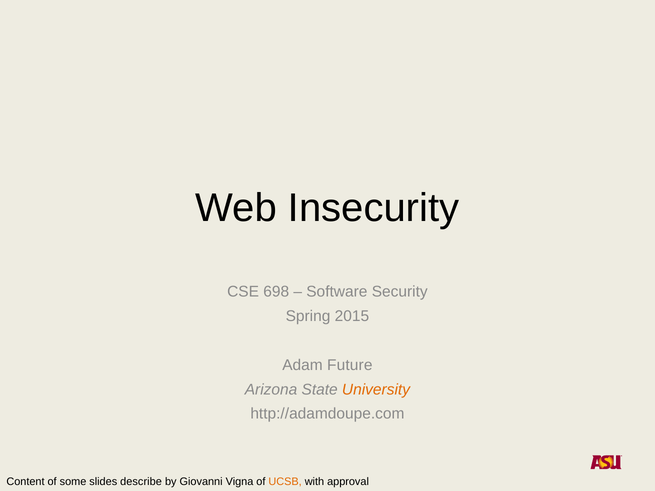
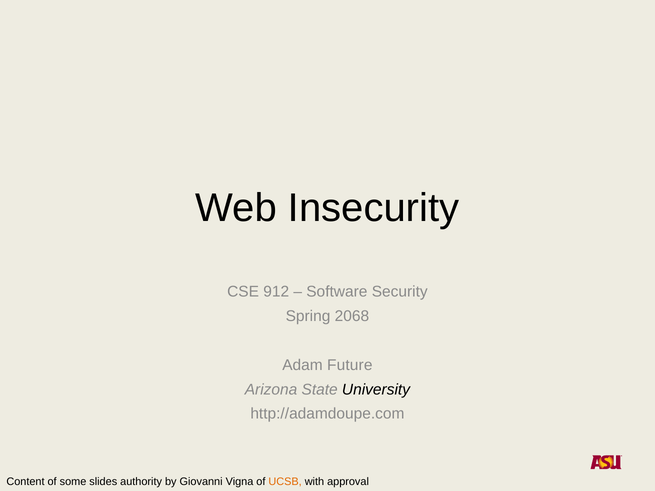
698: 698 -> 912
2015: 2015 -> 2068
University colour: orange -> black
describe: describe -> authority
